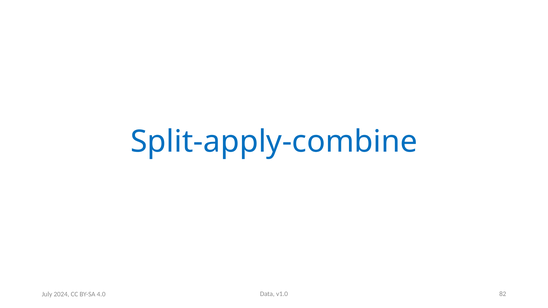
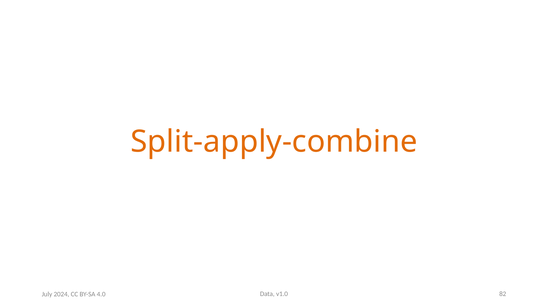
Split-apply-combine colour: blue -> orange
